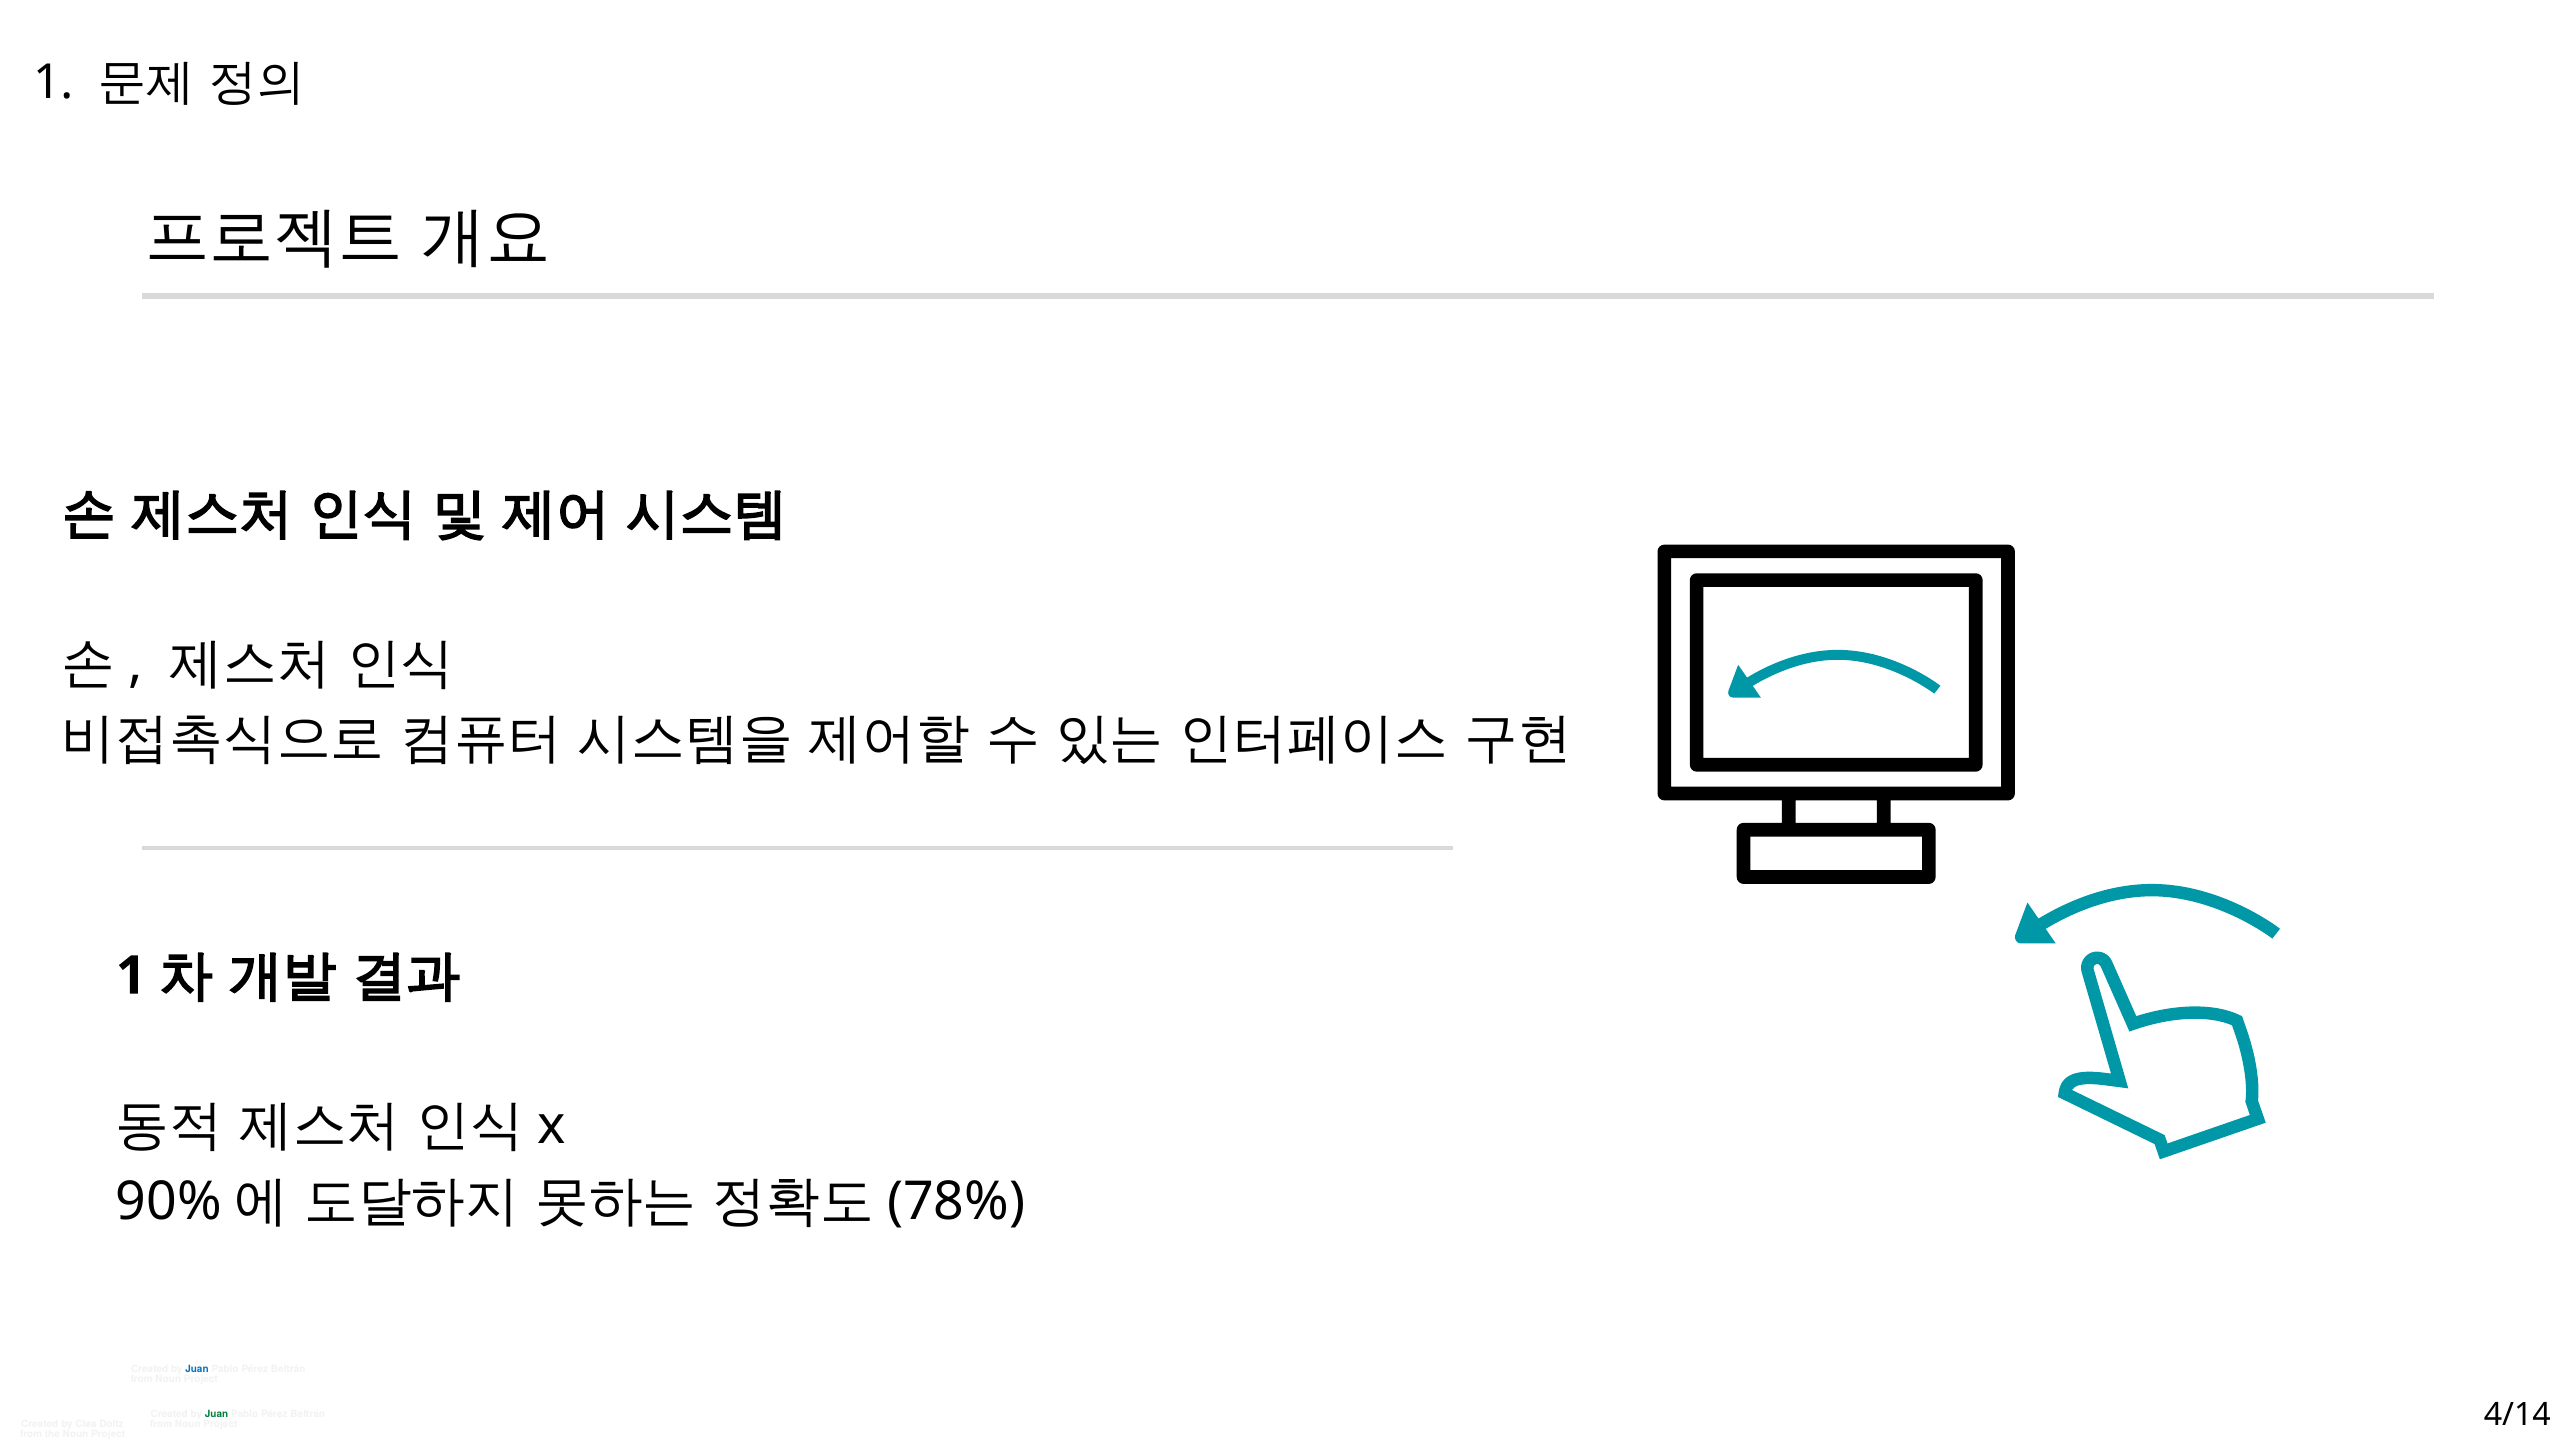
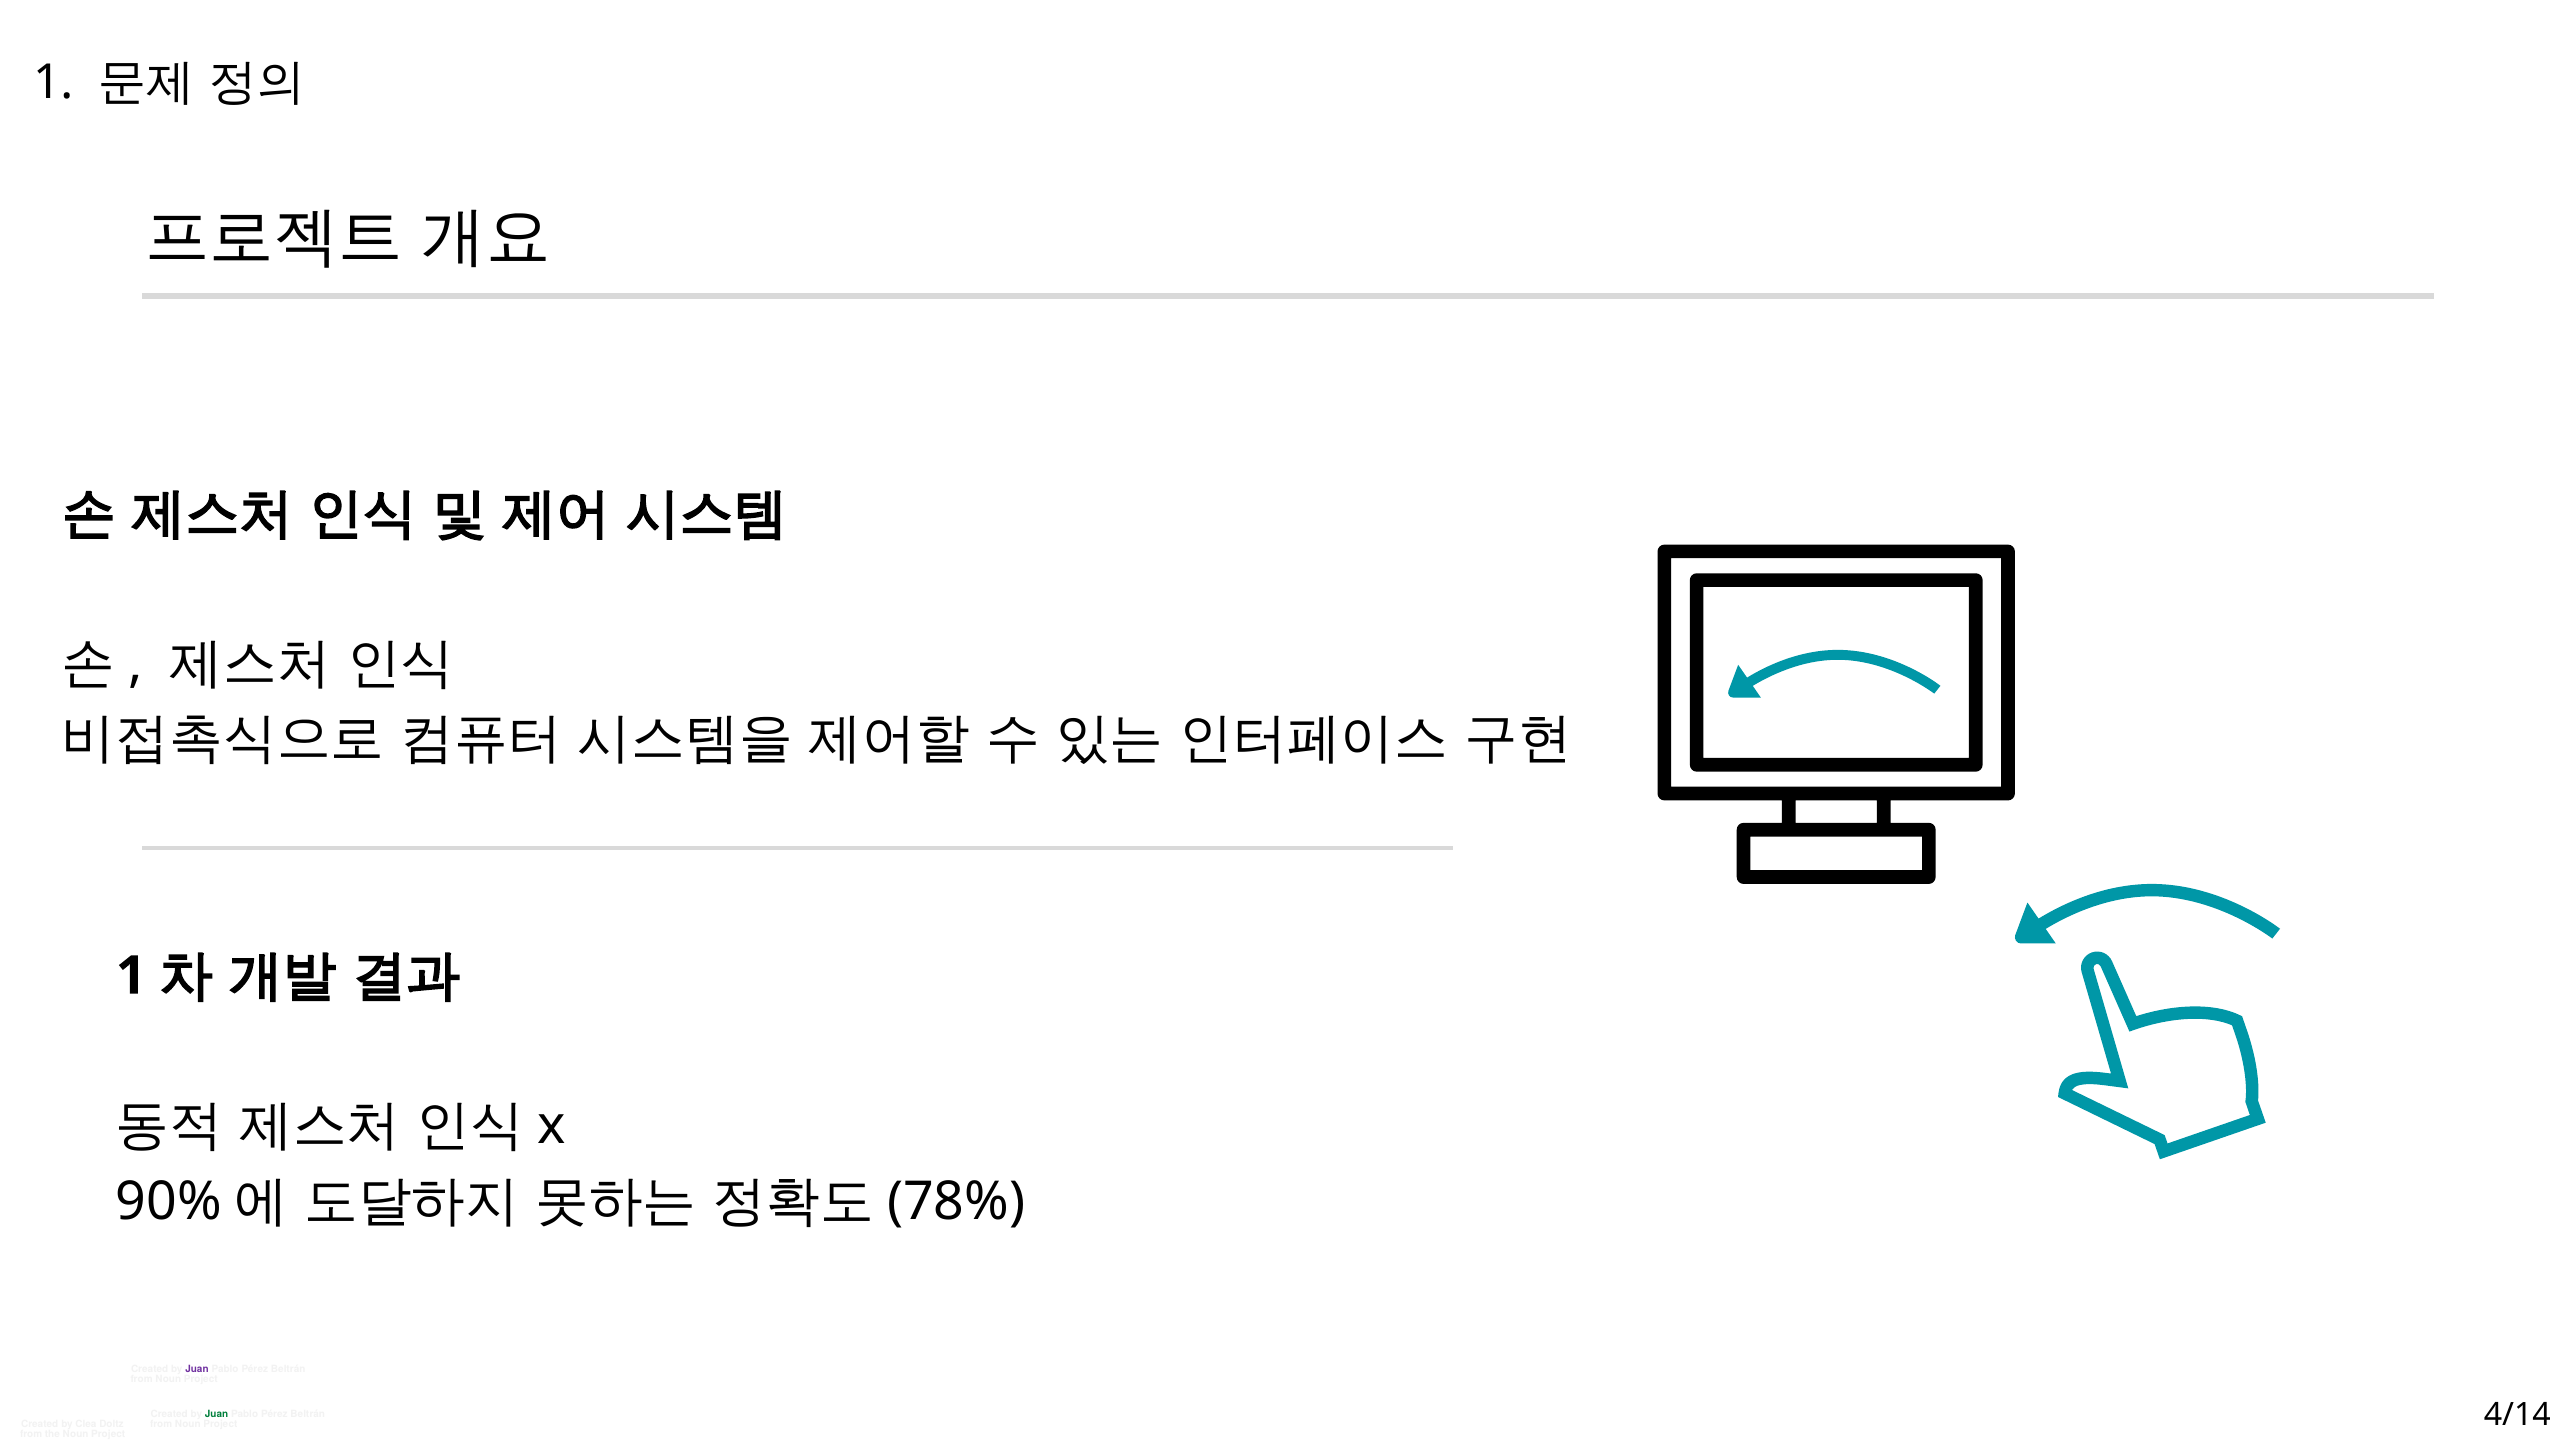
Juan at (197, 1370) colour: blue -> purple
